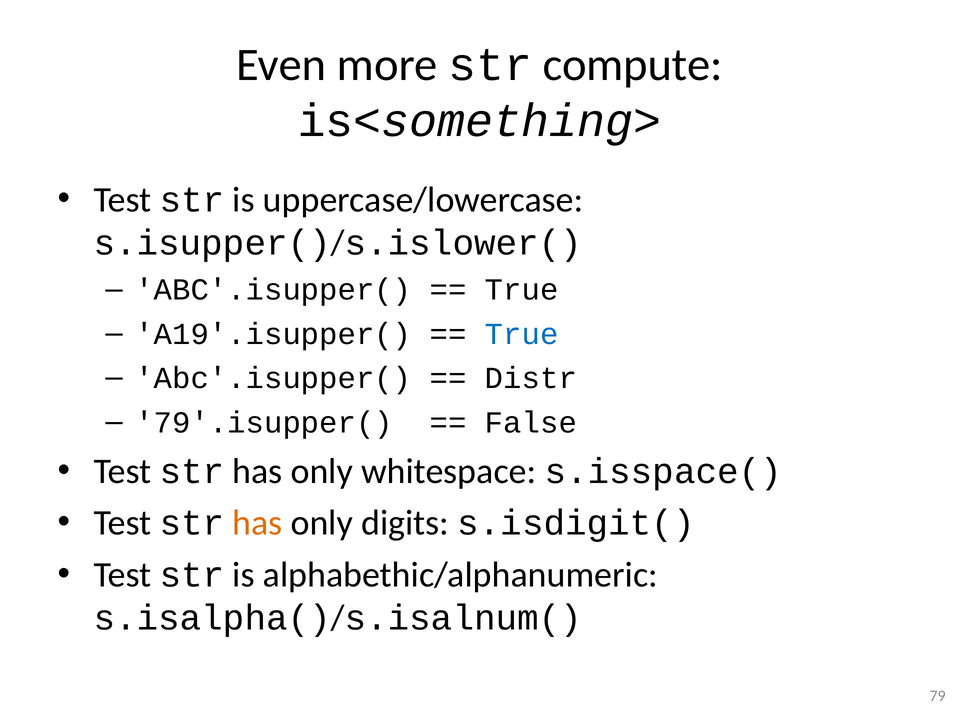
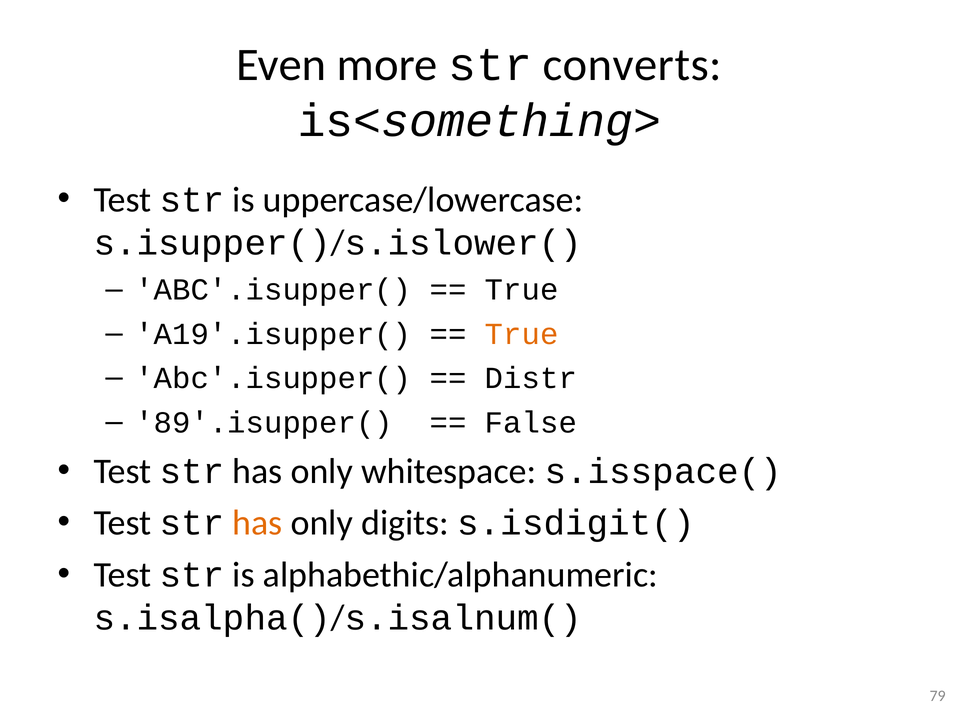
compute: compute -> converts
True at (522, 334) colour: blue -> orange
79'.isupper(: 79'.isupper( -> 89'.isupper(
